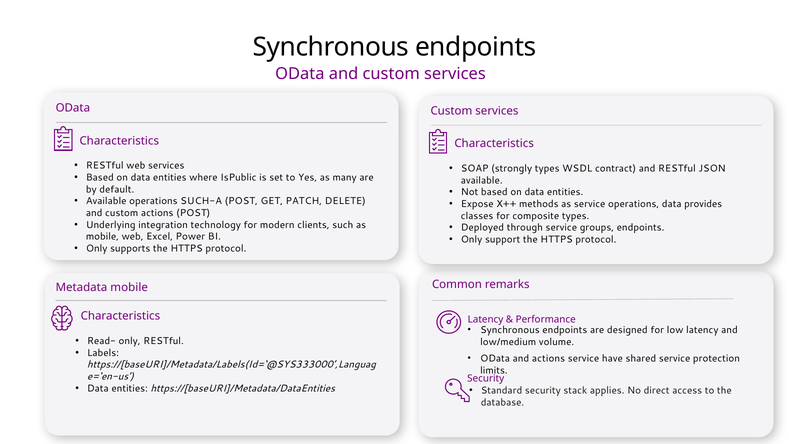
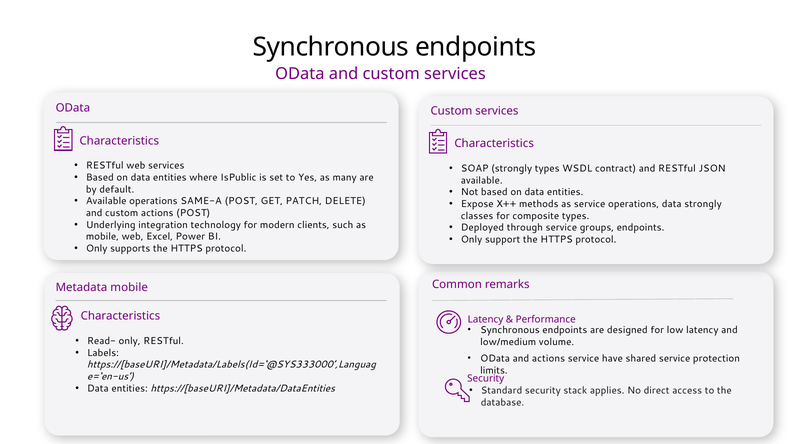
SUCH-A: SUCH-A -> SAME-A
data provides: provides -> strongly
